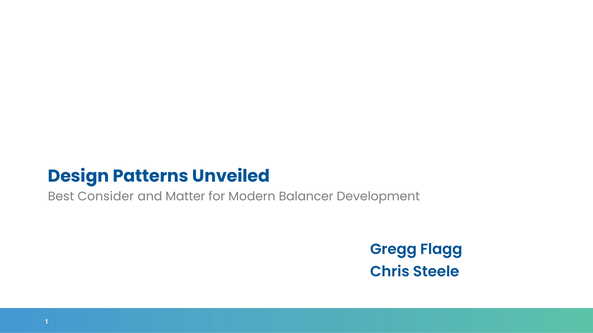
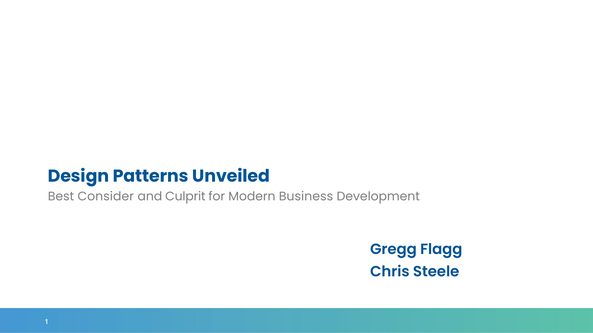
Matter: Matter -> Culprit
Balancer: Balancer -> Business
